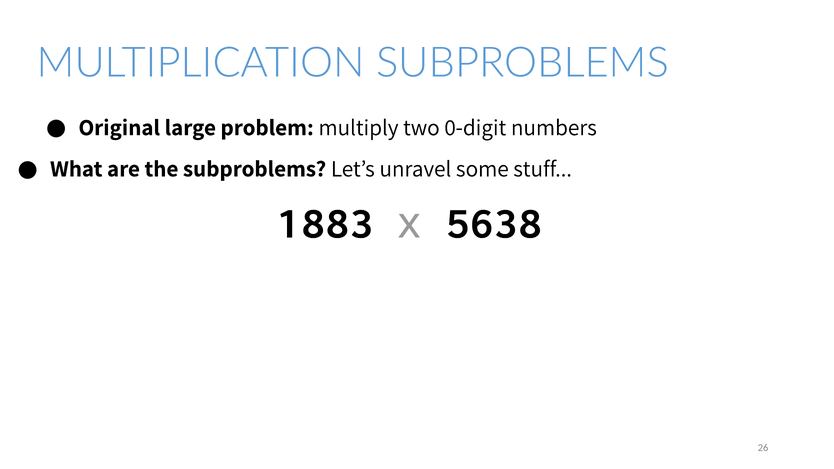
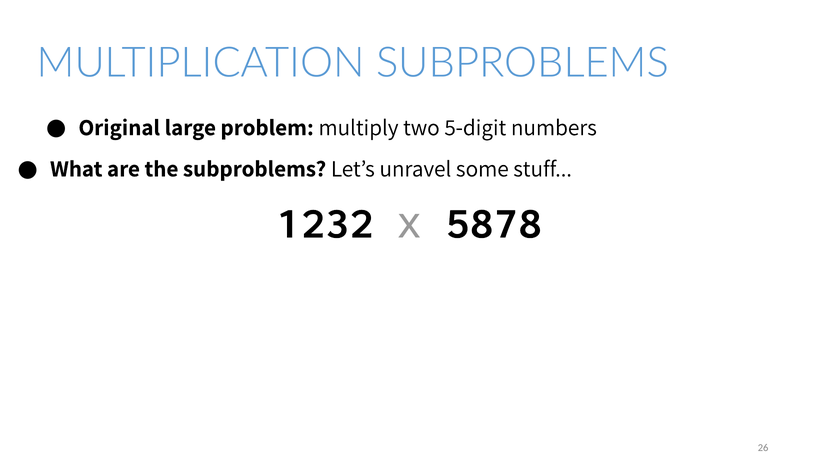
0-digit: 0-digit -> 5-digit
1883: 1883 -> 1232
5638: 5638 -> 5878
